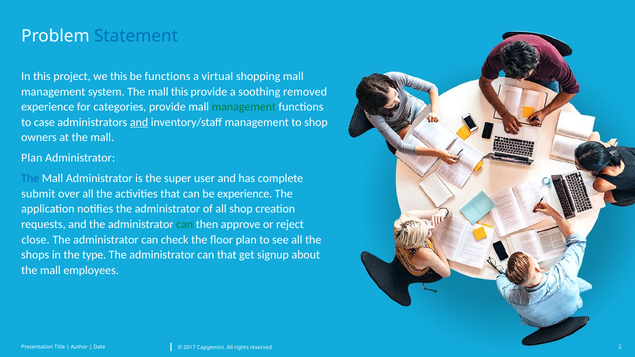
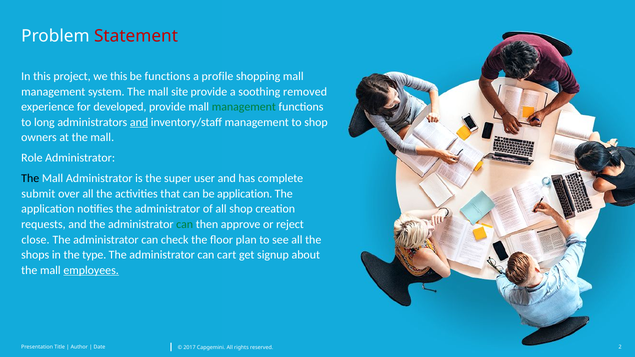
Statement colour: blue -> red
virtual: virtual -> profile
mall this: this -> site
categories: categories -> developed
case: case -> long
Plan at (32, 158): Plan -> Role
The at (30, 179) colour: blue -> black
be experience: experience -> application
can that: that -> cart
employees underline: none -> present
